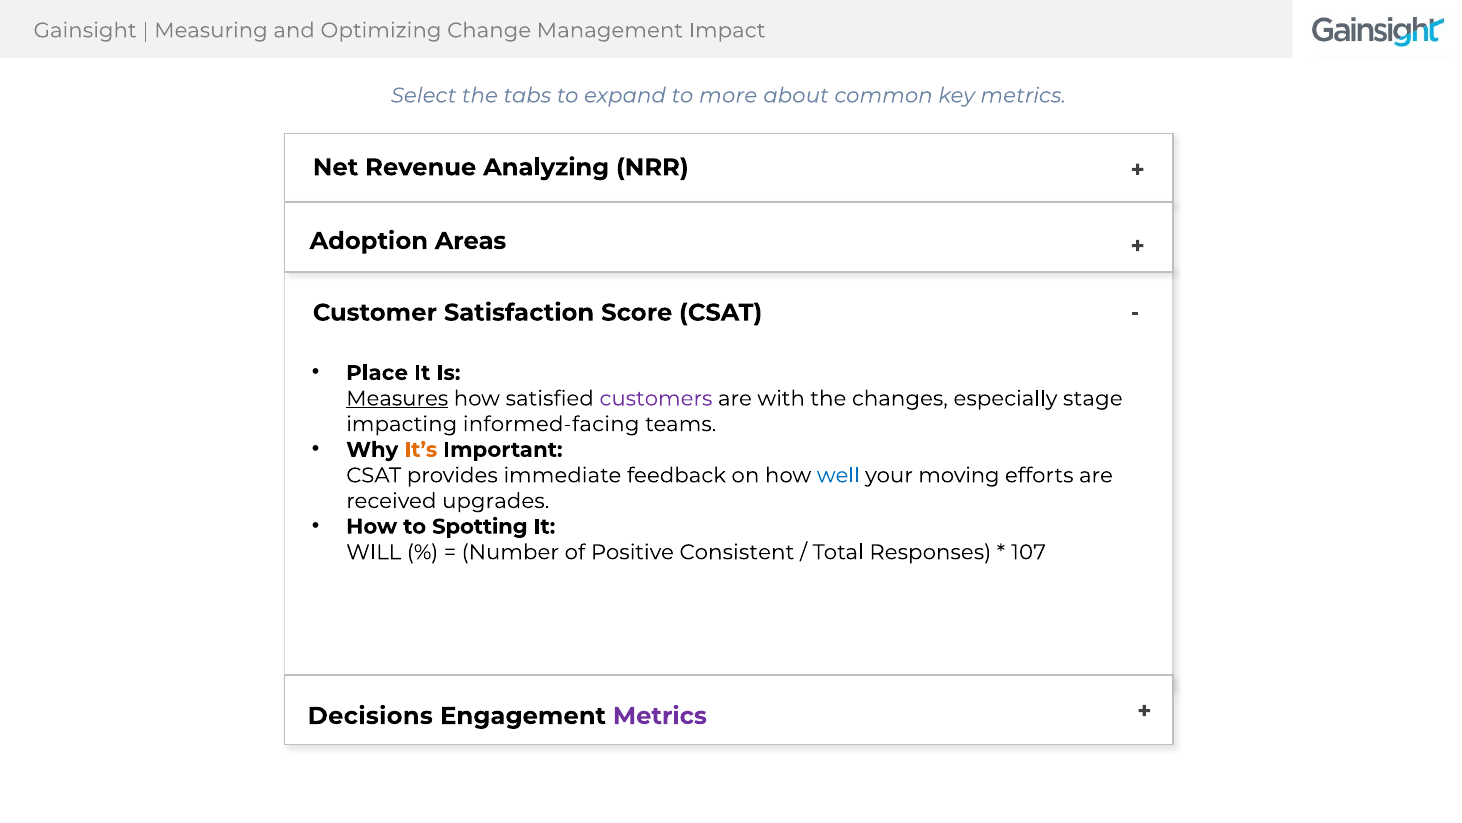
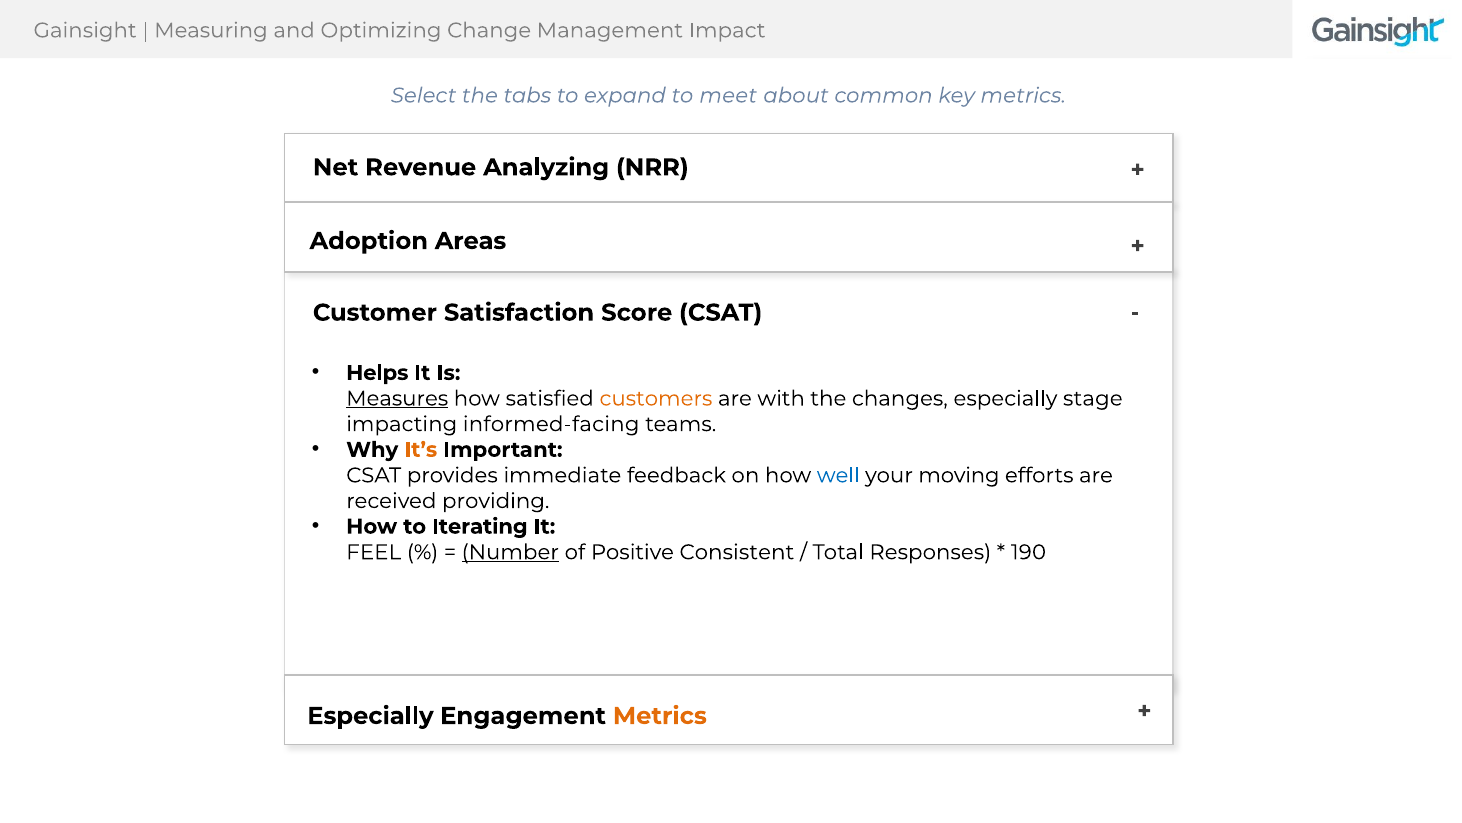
more: more -> meet
Place: Place -> Helps
customers colour: purple -> orange
upgrades: upgrades -> providing
Spotting: Spotting -> Iterating
WILL: WILL -> FEEL
Number underline: none -> present
107: 107 -> 190
Decisions at (370, 715): Decisions -> Especially
Metrics at (660, 715) colour: purple -> orange
